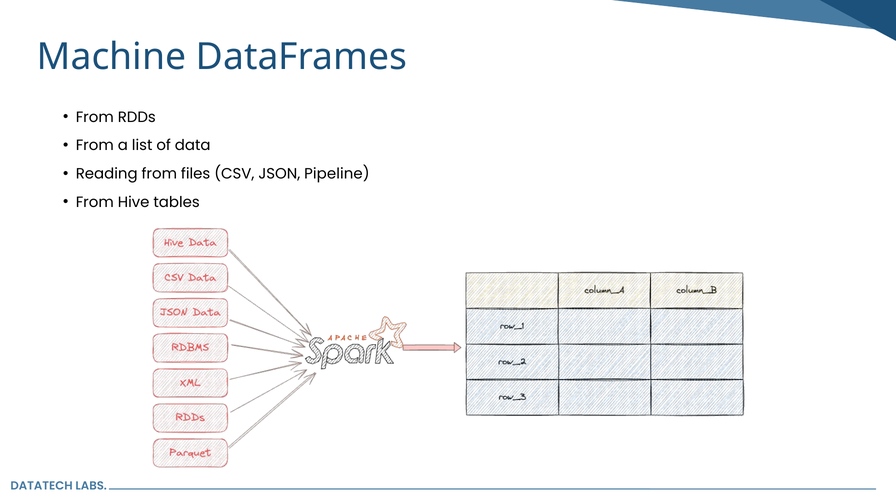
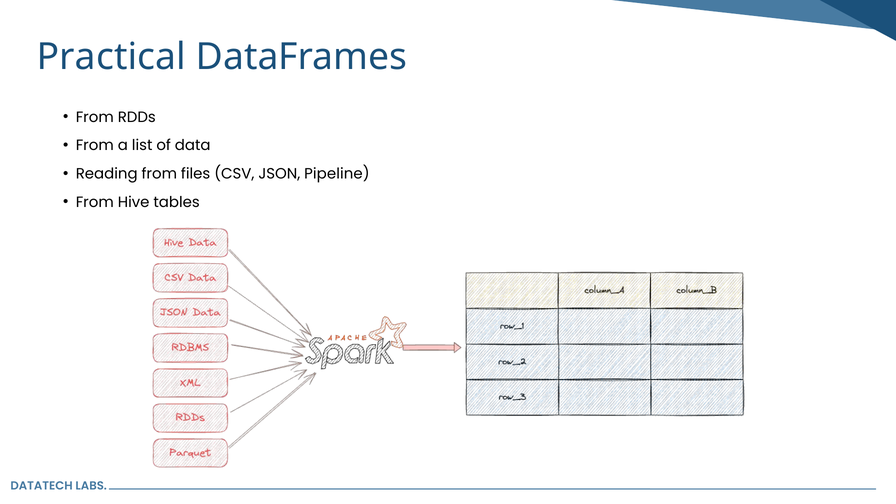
Machine: Machine -> Practical
